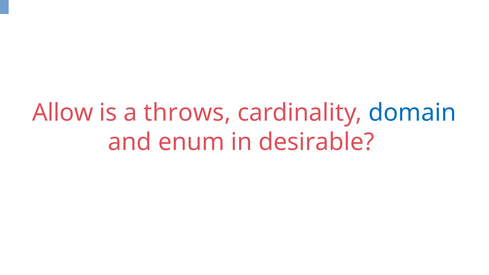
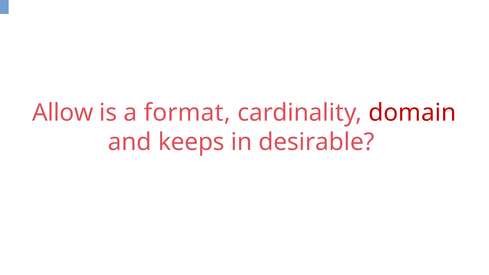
throws: throws -> format
domain colour: blue -> red
enum: enum -> keeps
